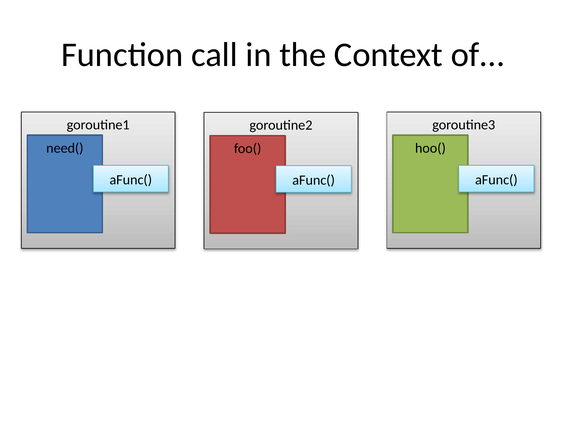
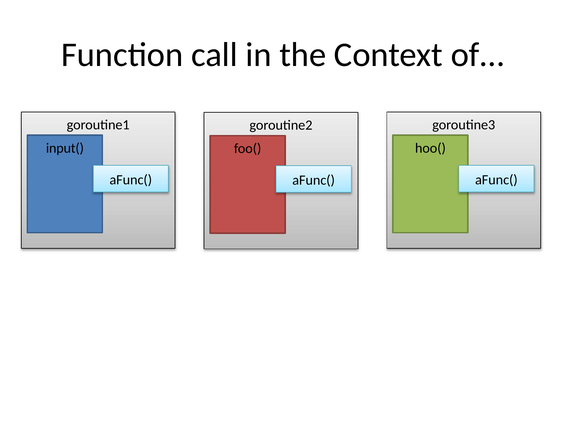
need(: need( -> input(
